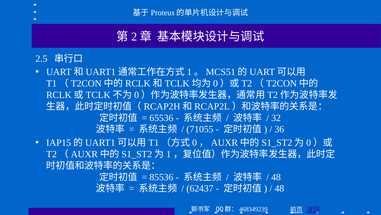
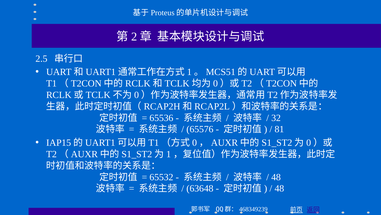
71055: 71055 -> 65576
36: 36 -> 81
85536: 85536 -> 65532
62437: 62437 -> 63648
